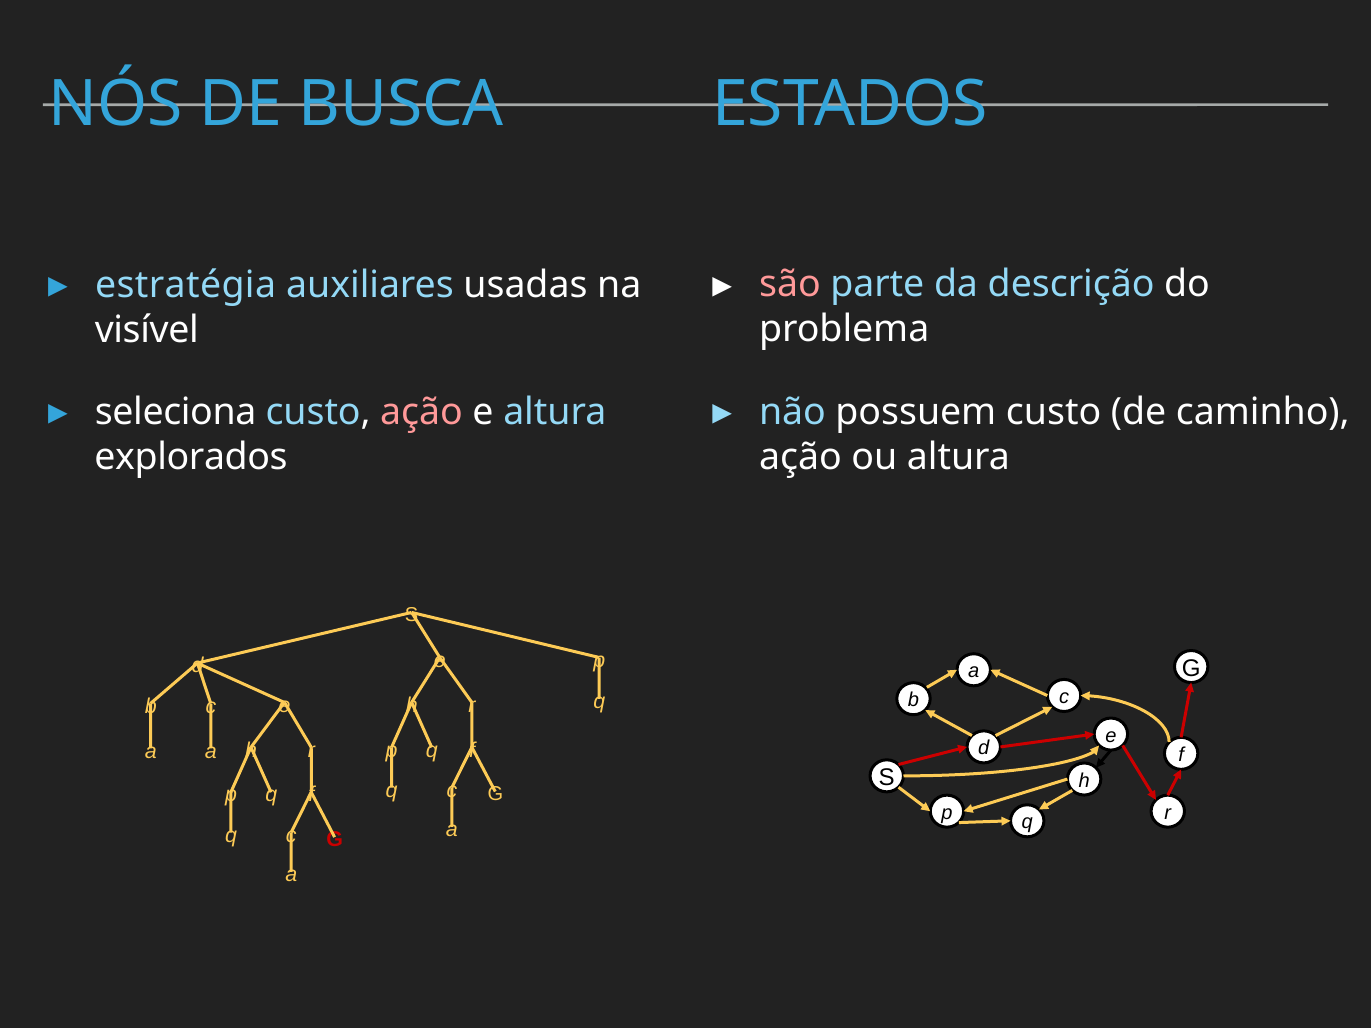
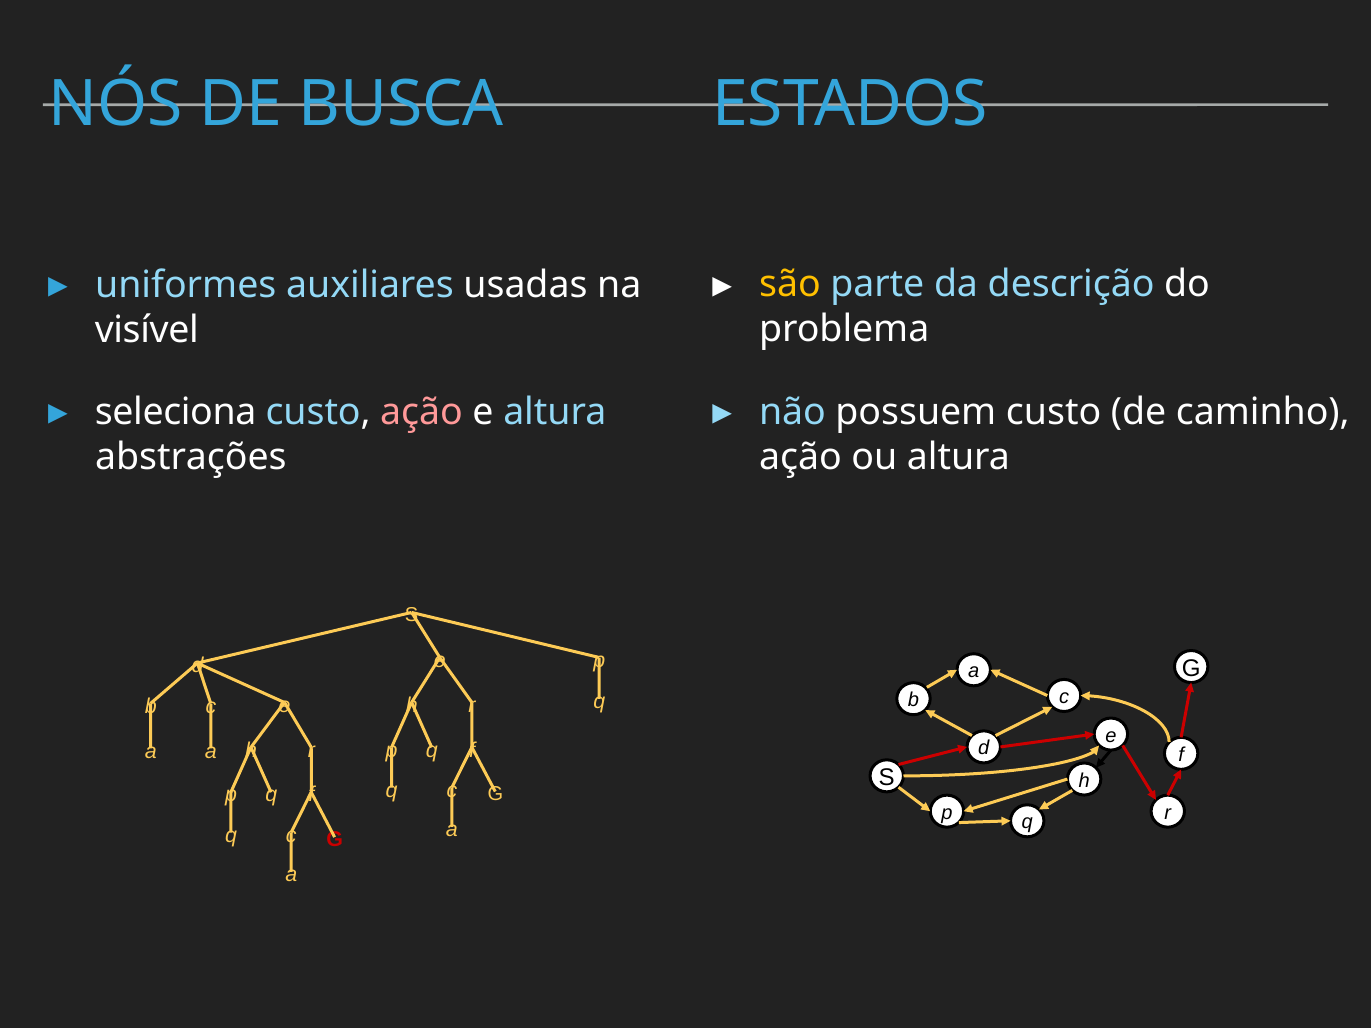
estratégia: estratégia -> uniformes
são colour: pink -> yellow
explorados: explorados -> abstrações
